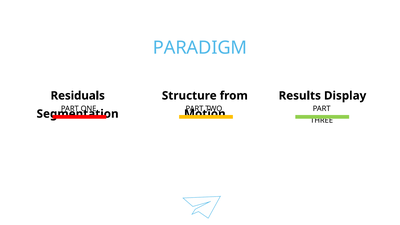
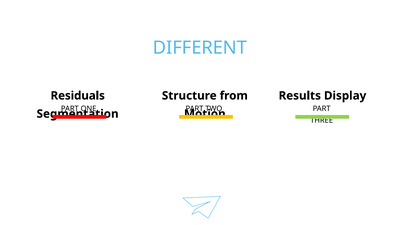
PARADIGM: PARADIGM -> DIFFERENT
